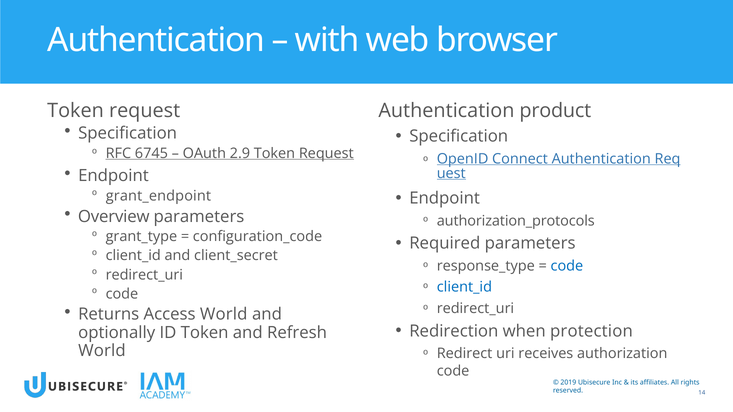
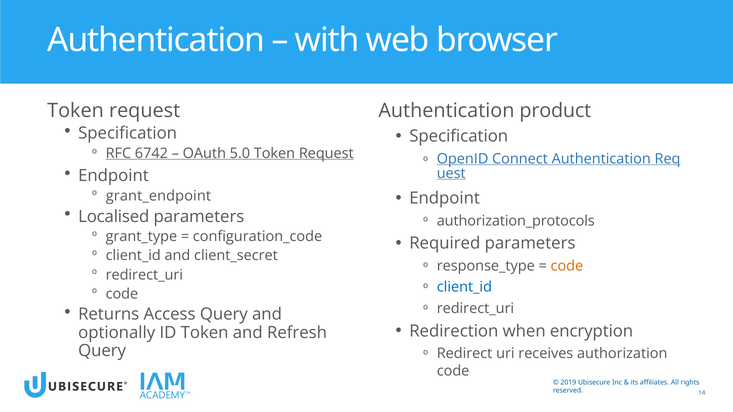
6745: 6745 -> 6742
2.9: 2.9 -> 5.0
Overview: Overview -> Localised
code at (567, 266) colour: blue -> orange
Access World: World -> Query
protection: protection -> encryption
World at (102, 351): World -> Query
